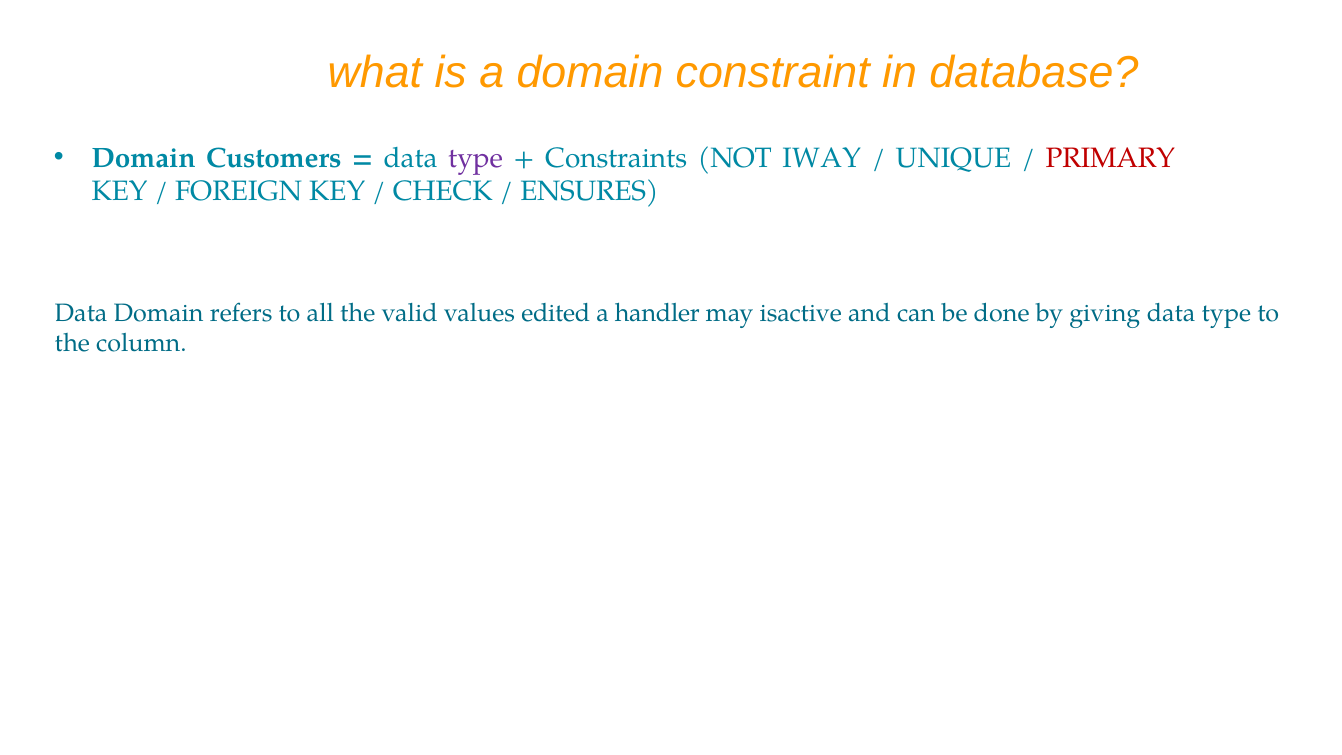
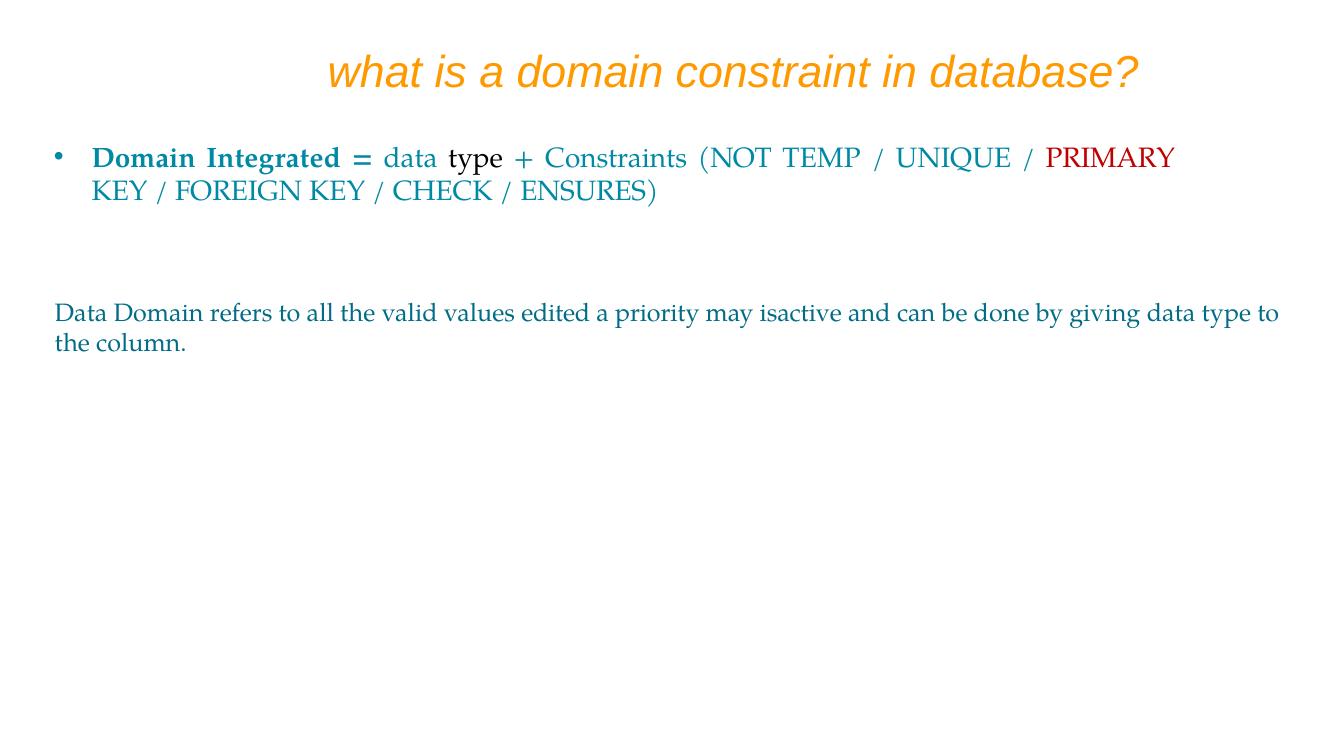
Customers: Customers -> Integrated
type at (476, 158) colour: purple -> black
IWAY: IWAY -> TEMP
handler: handler -> priority
